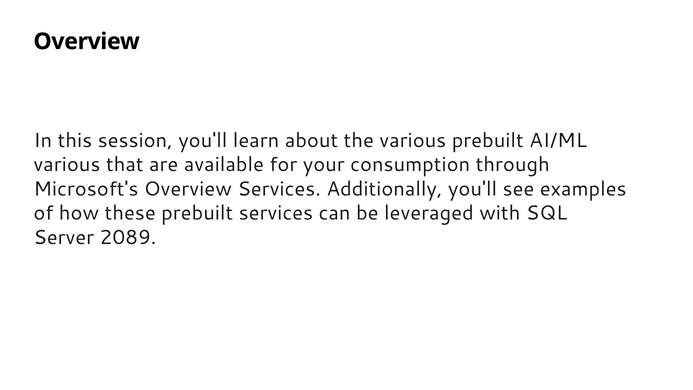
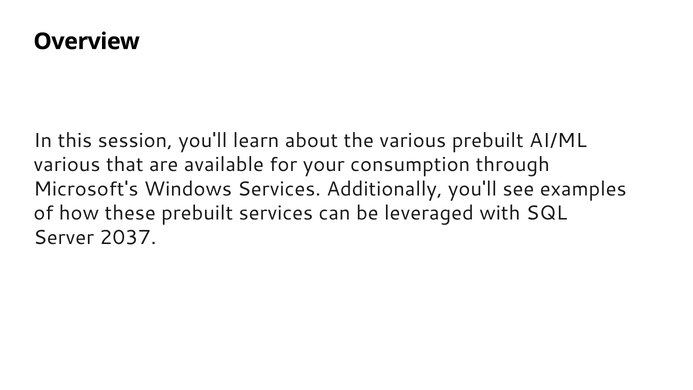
Microsoft's Overview: Overview -> Windows
2089: 2089 -> 2037
